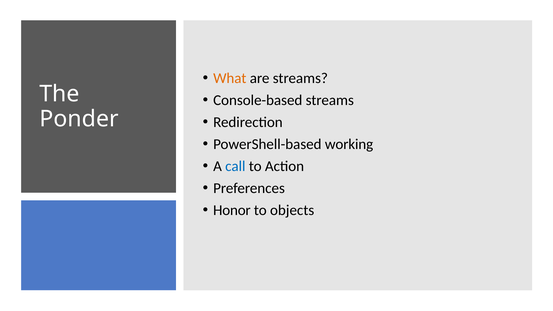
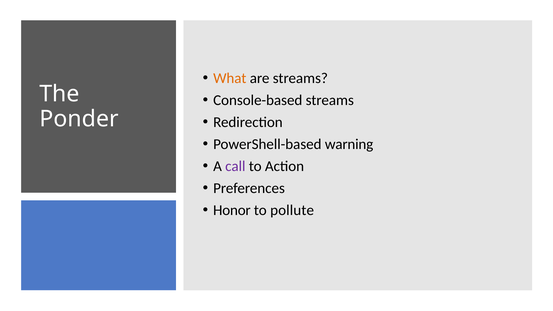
working: working -> warning
call colour: blue -> purple
objects: objects -> pollute
